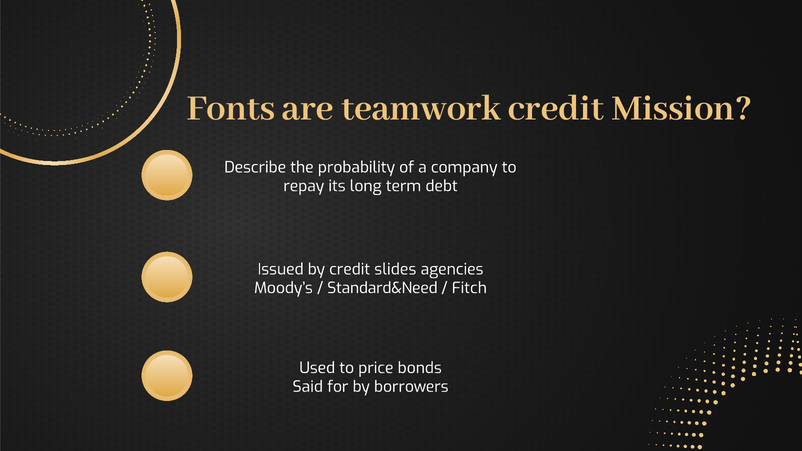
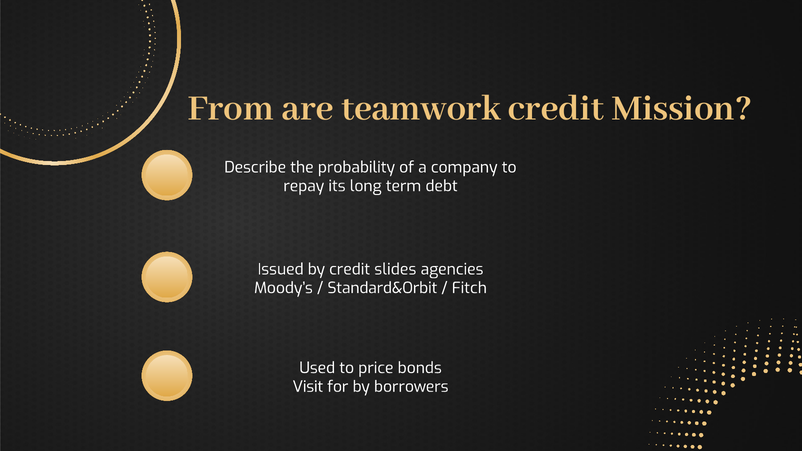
Fonts: Fonts -> From
Standard&Need: Standard&Need -> Standard&Orbit
Said: Said -> Visit
